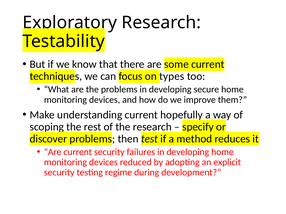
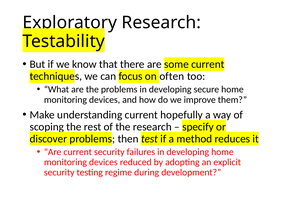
types: types -> often
